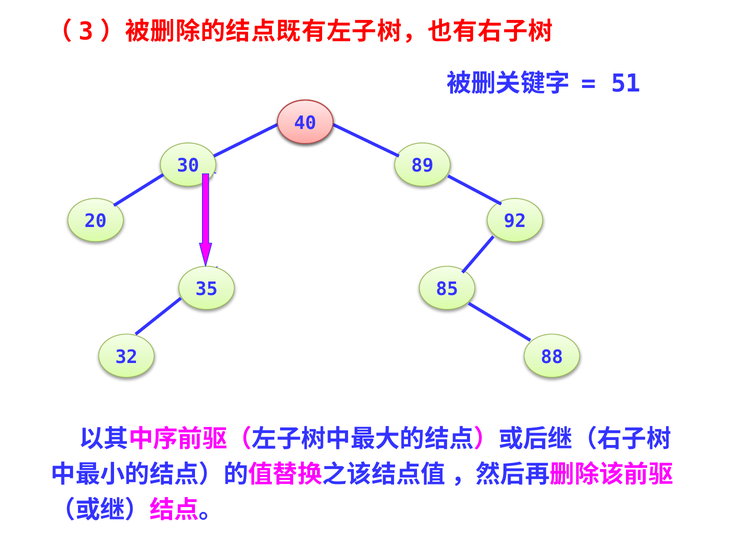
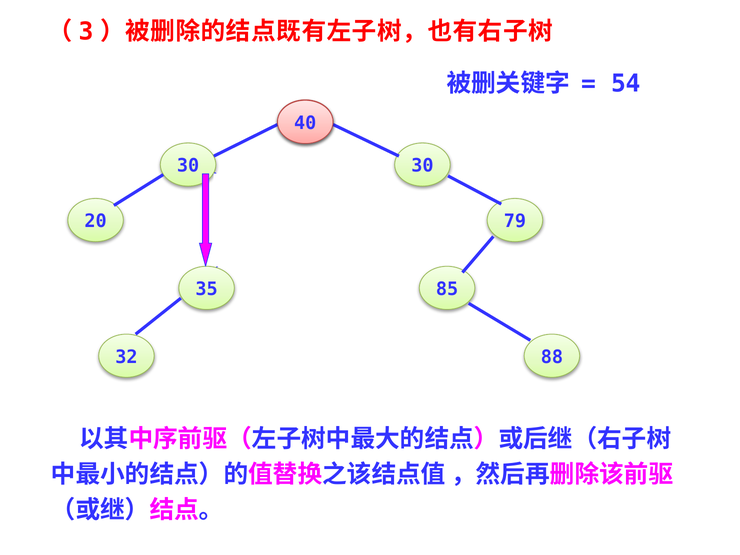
51: 51 -> 54
30 89: 89 -> 30
92: 92 -> 79
